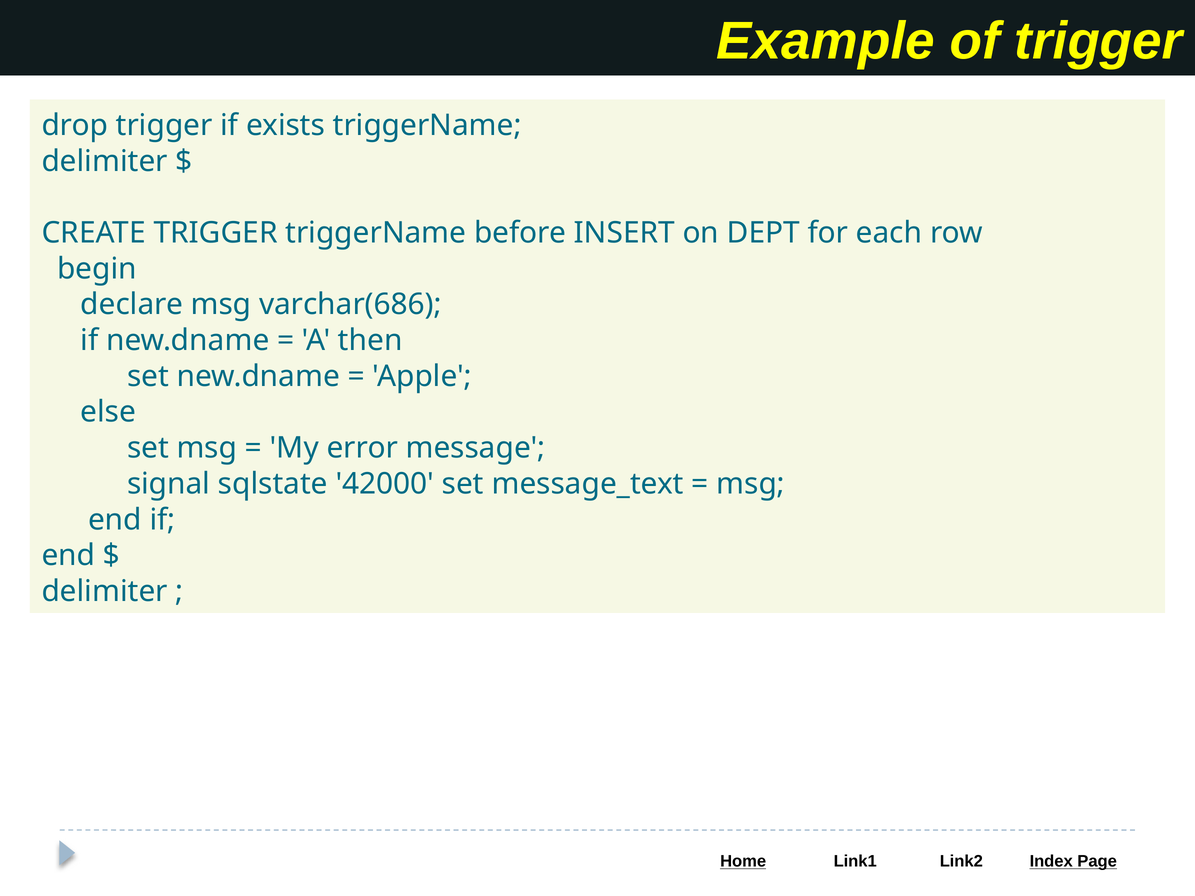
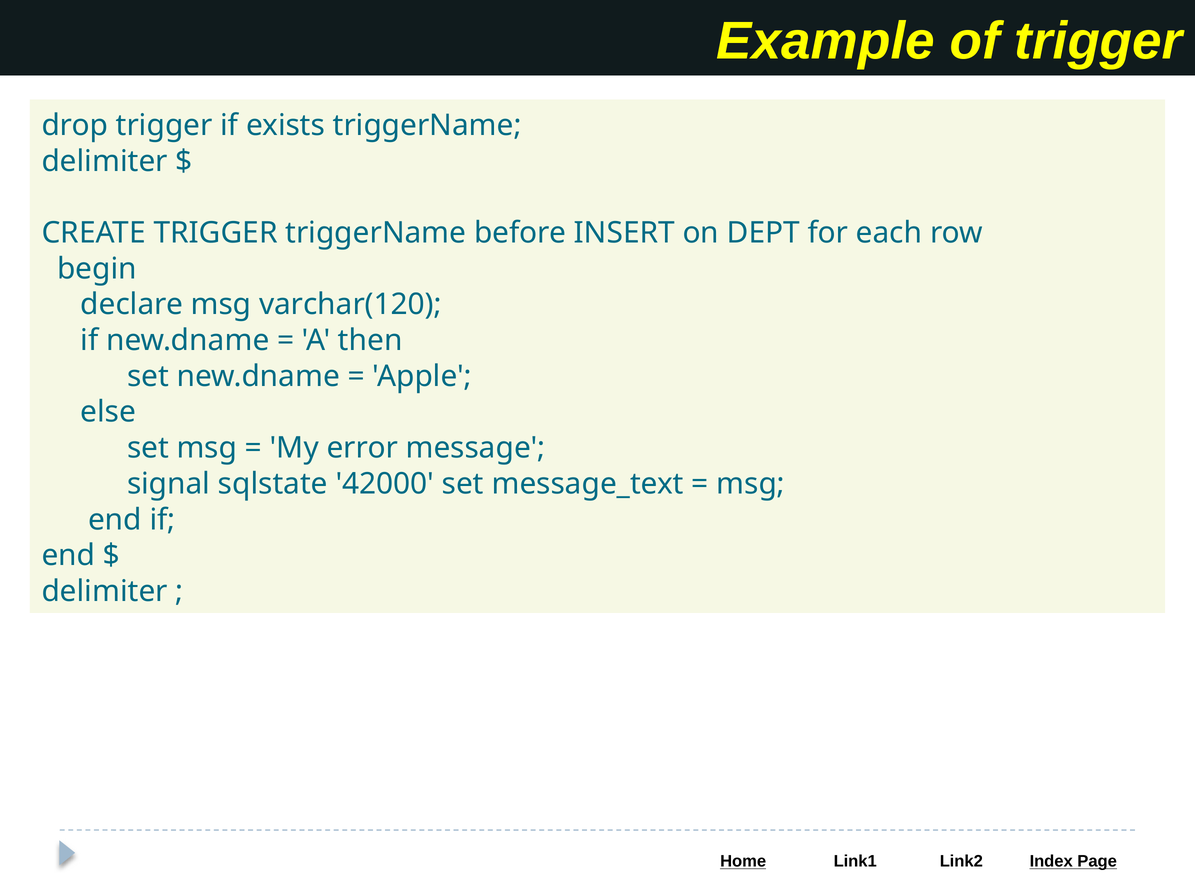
varchar(686: varchar(686 -> varchar(120
